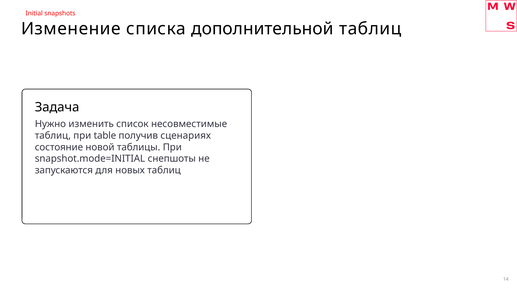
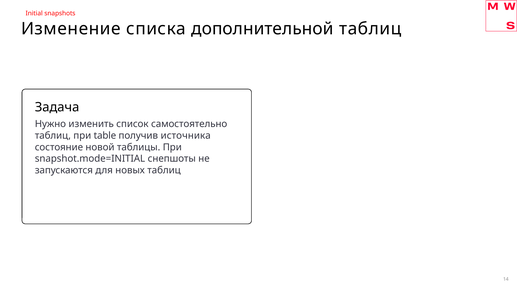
несовместимые: несовместимые -> самостоятельно
сценариях: сценариях -> источника
